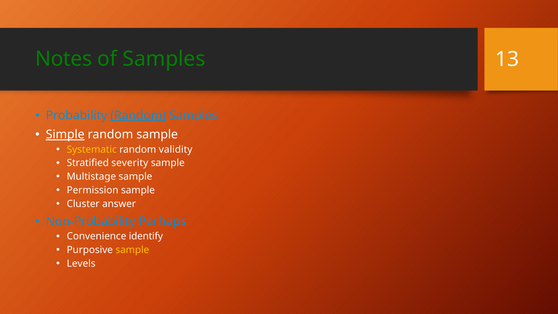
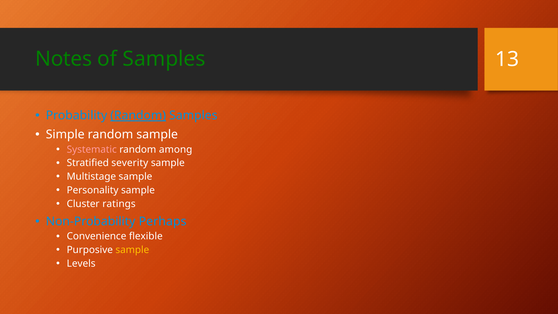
Simple underline: present -> none
Systematic colour: yellow -> pink
validity: validity -> among
Permission: Permission -> Personality
answer: answer -> ratings
identify: identify -> flexible
